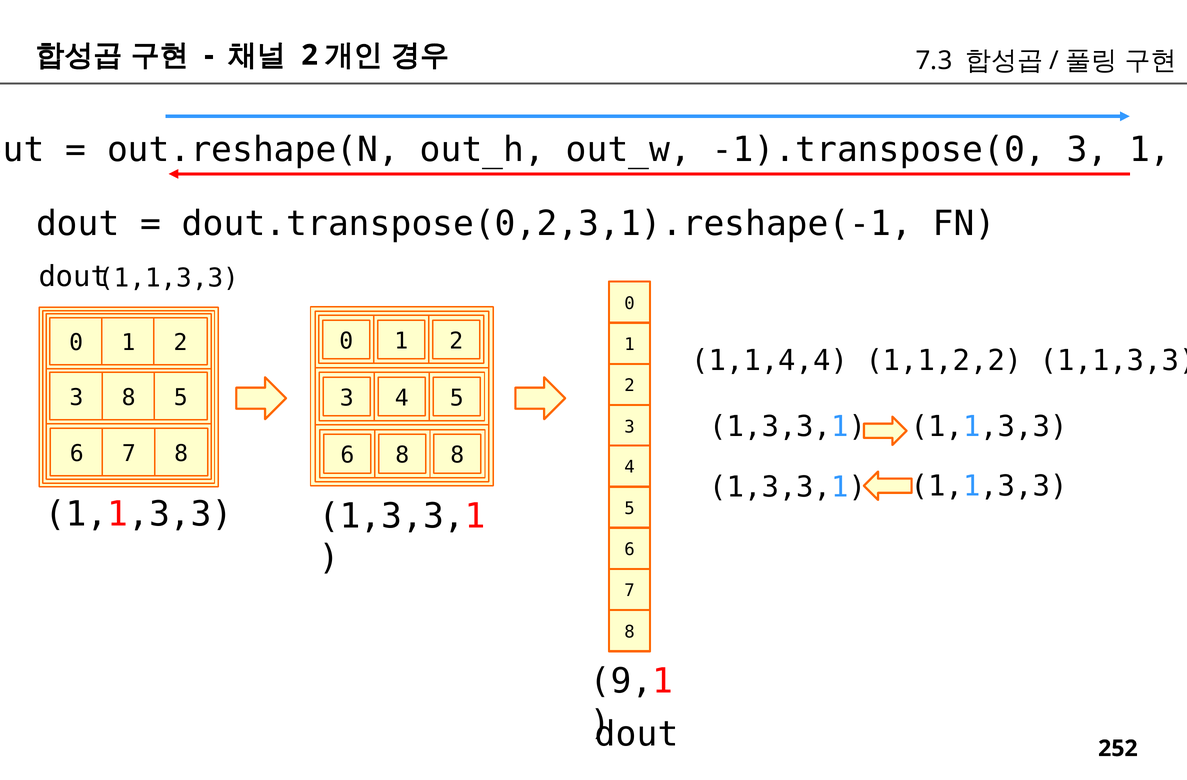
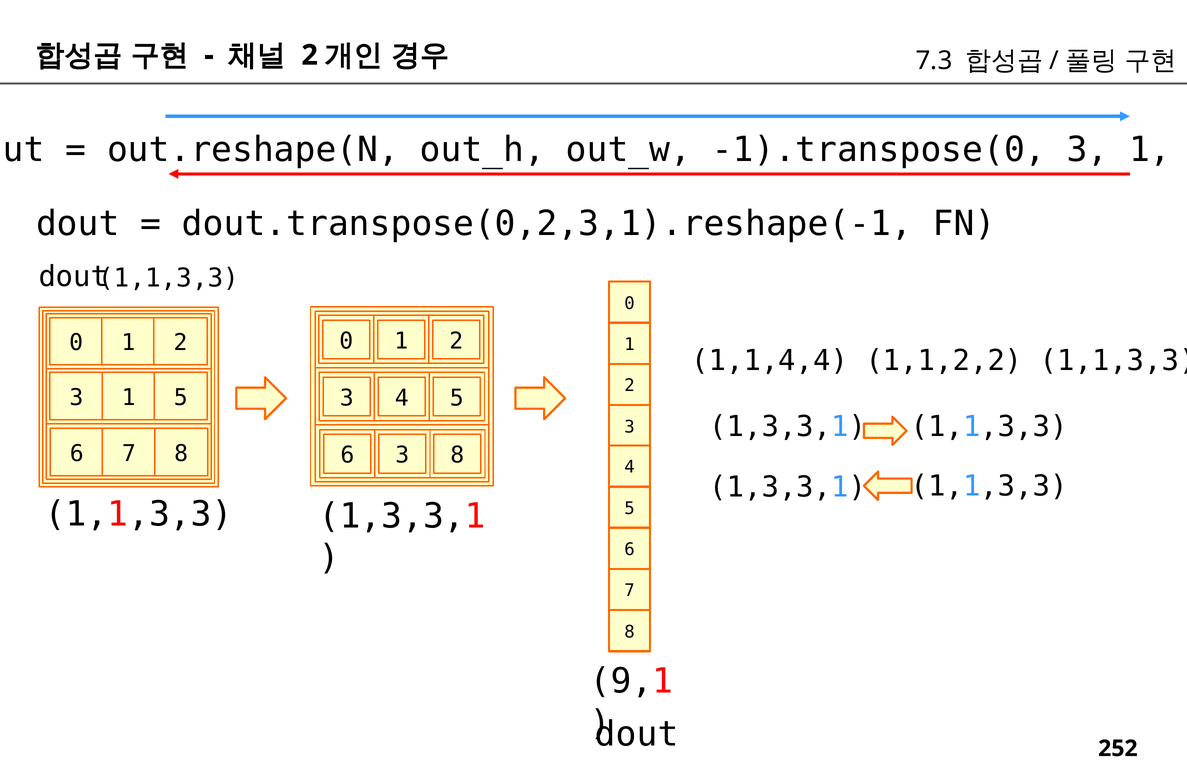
8 at (129, 397): 8 -> 1
6 8: 8 -> 3
